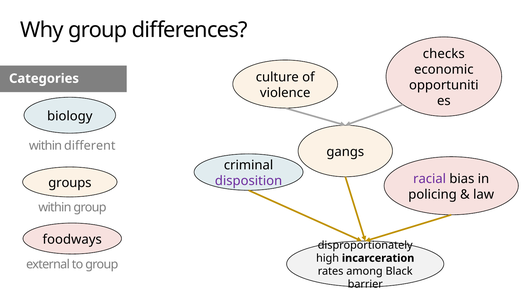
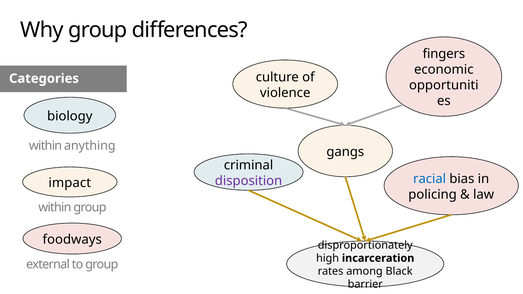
checks: checks -> fingers
different: different -> anything
racial colour: purple -> blue
groups: groups -> impact
